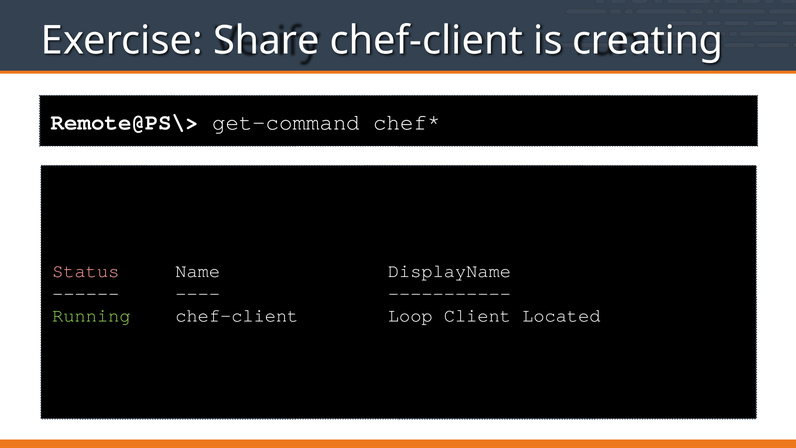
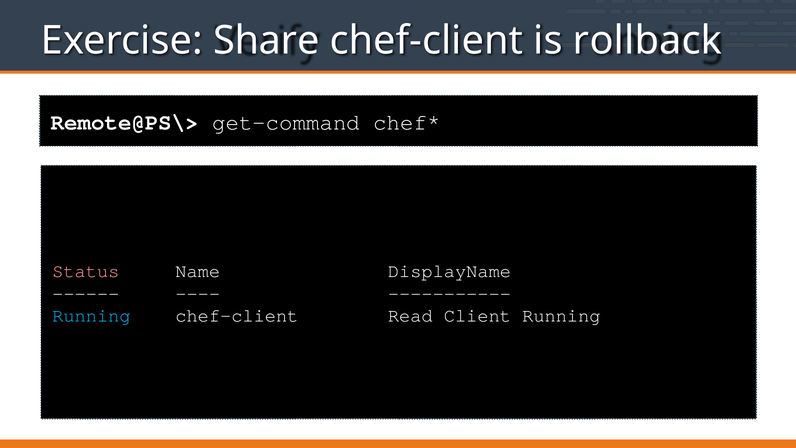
creating: creating -> rollback
Running at (91, 316) colour: light green -> light blue
Loop: Loop -> Read
Client Located: Located -> Running
